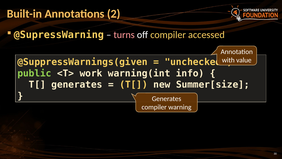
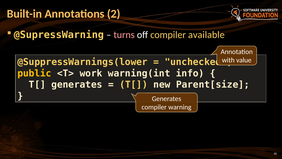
accessed: accessed -> available
@SuppressWarnings(given: @SuppressWarnings(given -> @SuppressWarnings(lower
public colour: light green -> yellow
Summer[size: Summer[size -> Parent[size
